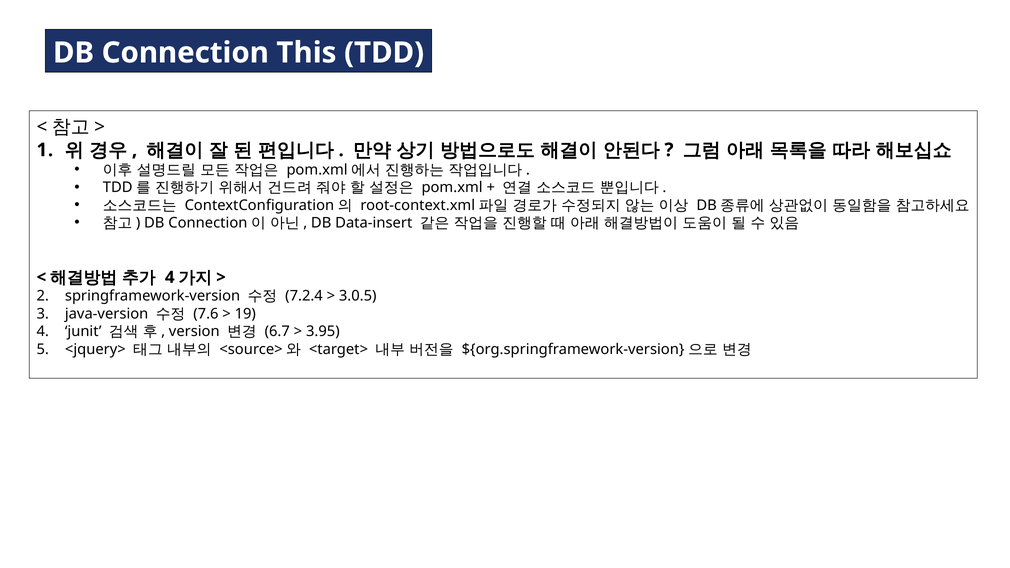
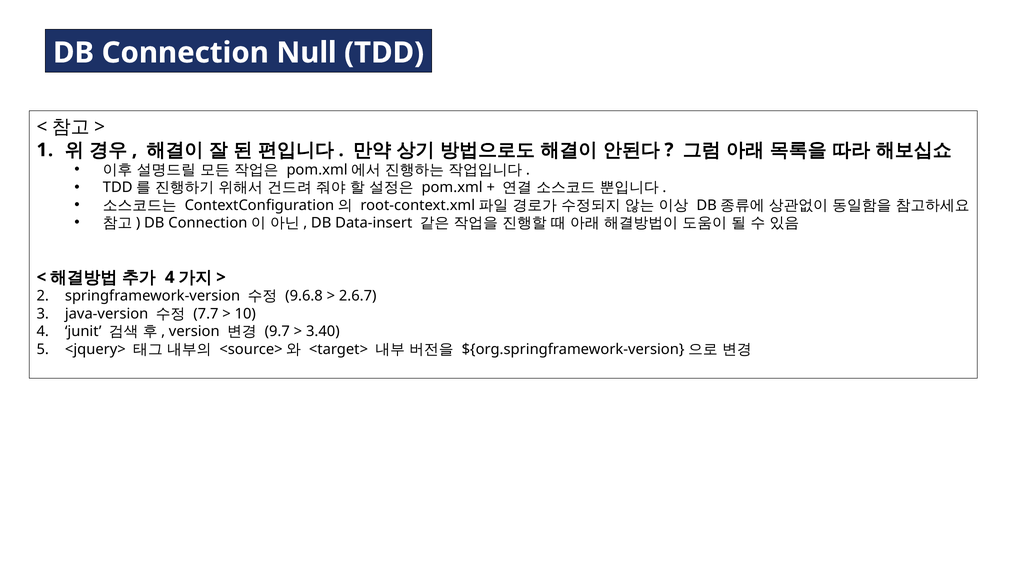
This: This -> Null
7.2.4: 7.2.4 -> 9.6.8
3.0.5: 3.0.5 -> 2.6.7
7.6: 7.6 -> 7.7
19: 19 -> 10
6.7: 6.7 -> 9.7
3.95: 3.95 -> 3.40
